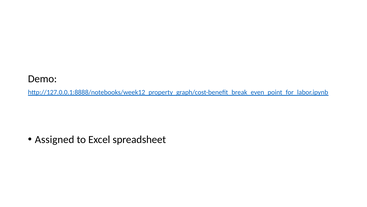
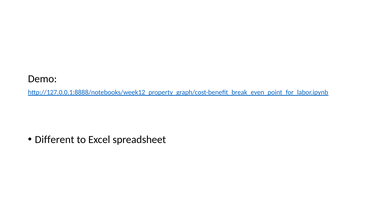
Assigned: Assigned -> Different
